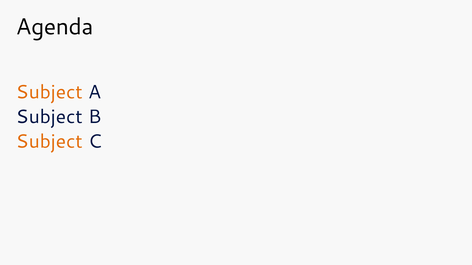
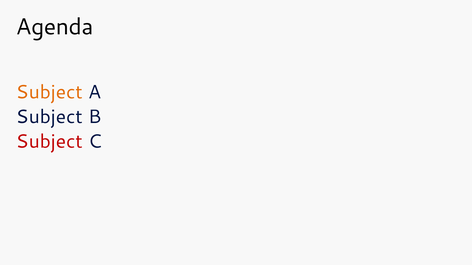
Subject at (49, 142) colour: orange -> red
